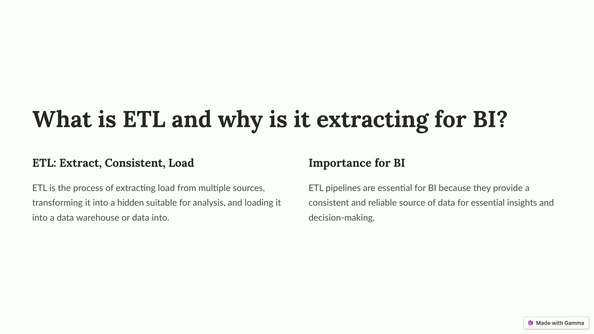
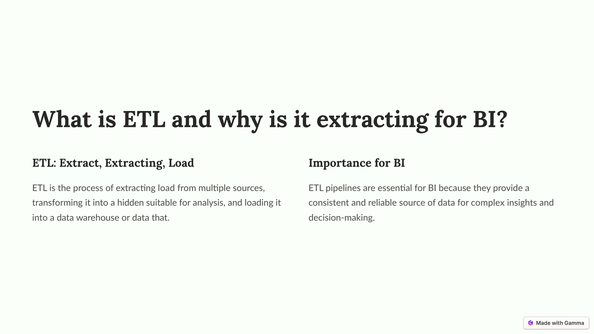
Extract Consistent: Consistent -> Extracting
for essential: essential -> complex
data into: into -> that
